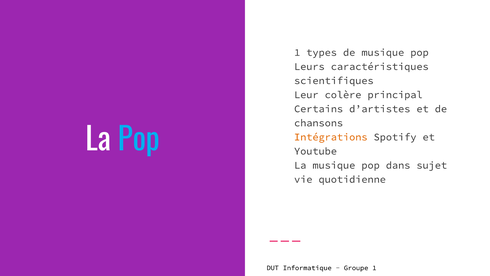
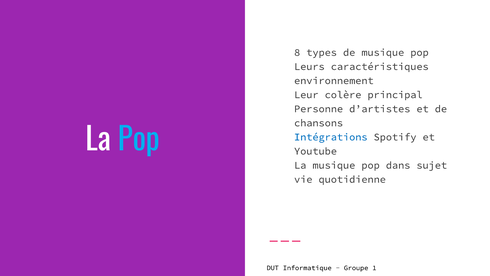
1 at (297, 52): 1 -> 8
scientifiques: scientifiques -> environnement
Certains: Certains -> Personne
Intégrations colour: orange -> blue
